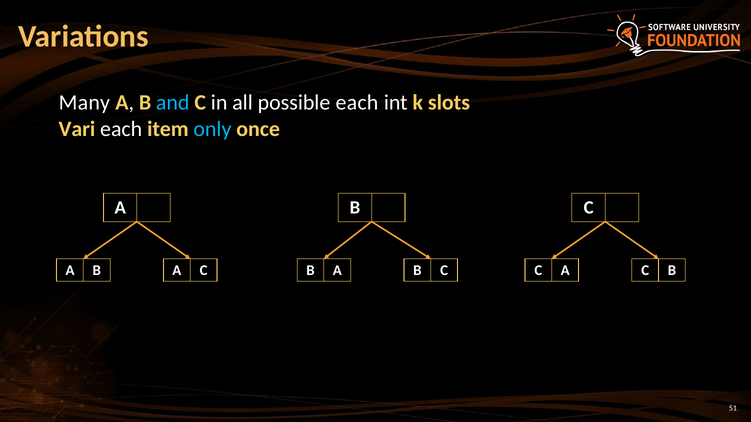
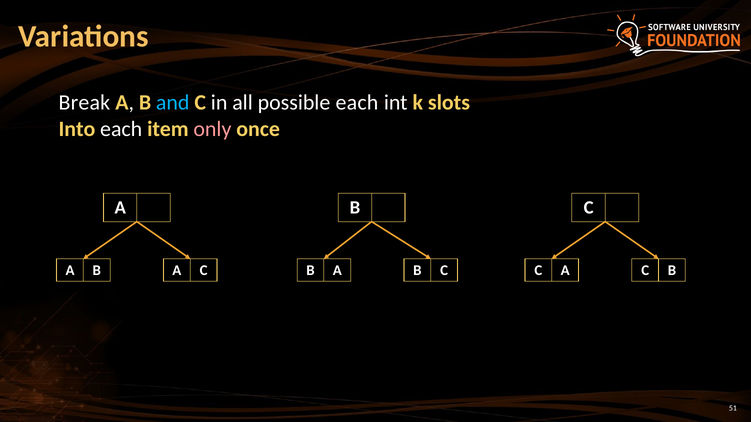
Many: Many -> Break
Vari: Vari -> Into
only colour: light blue -> pink
